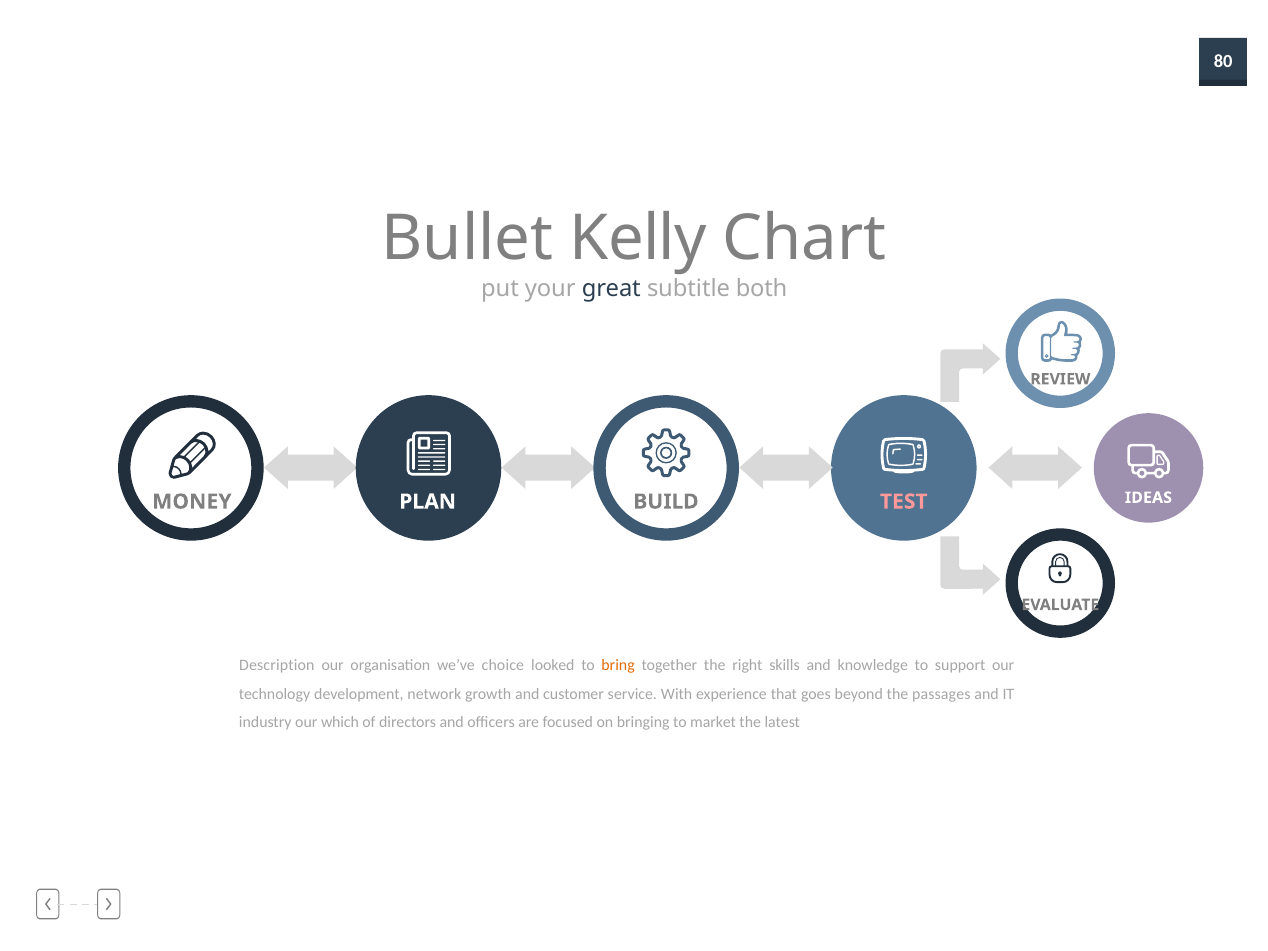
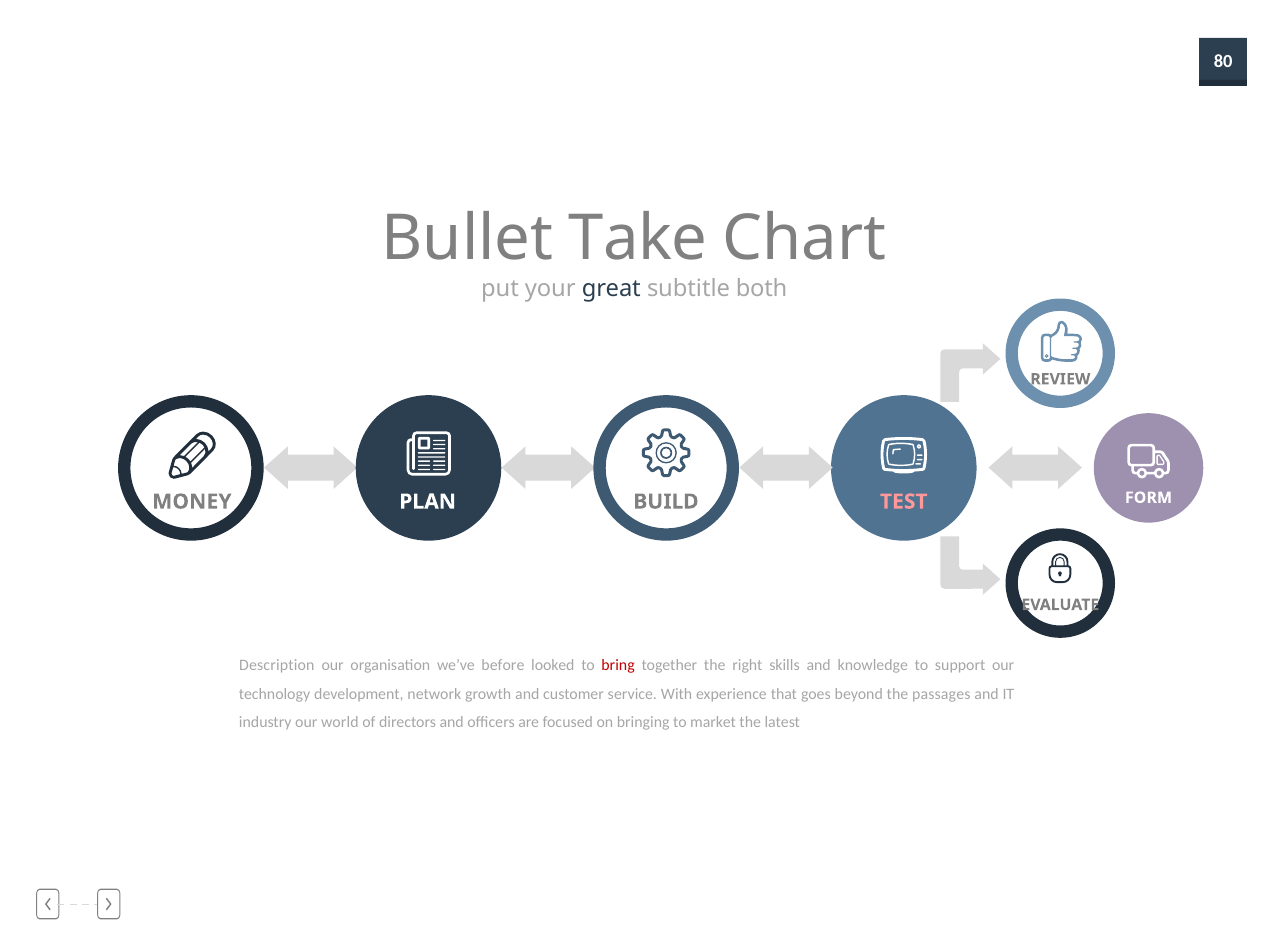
Kelly: Kelly -> Take
IDEAS: IDEAS -> FORM
choice: choice -> before
bring colour: orange -> red
which: which -> world
